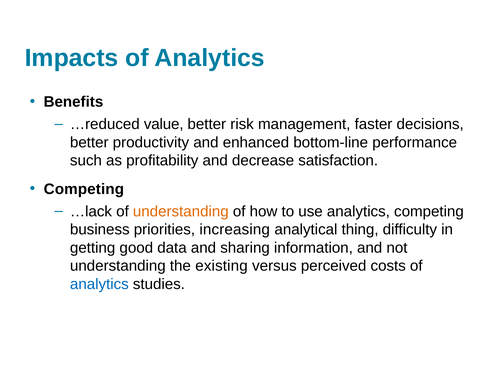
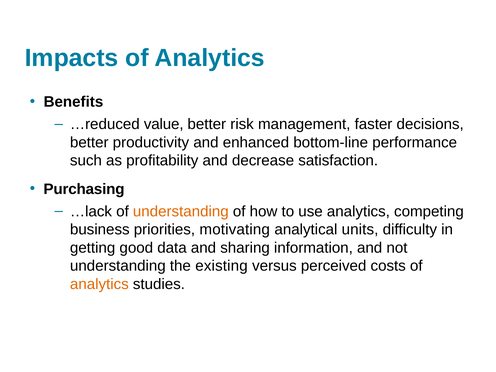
Competing at (84, 189): Competing -> Purchasing
increasing: increasing -> motivating
thing: thing -> units
analytics at (99, 284) colour: blue -> orange
